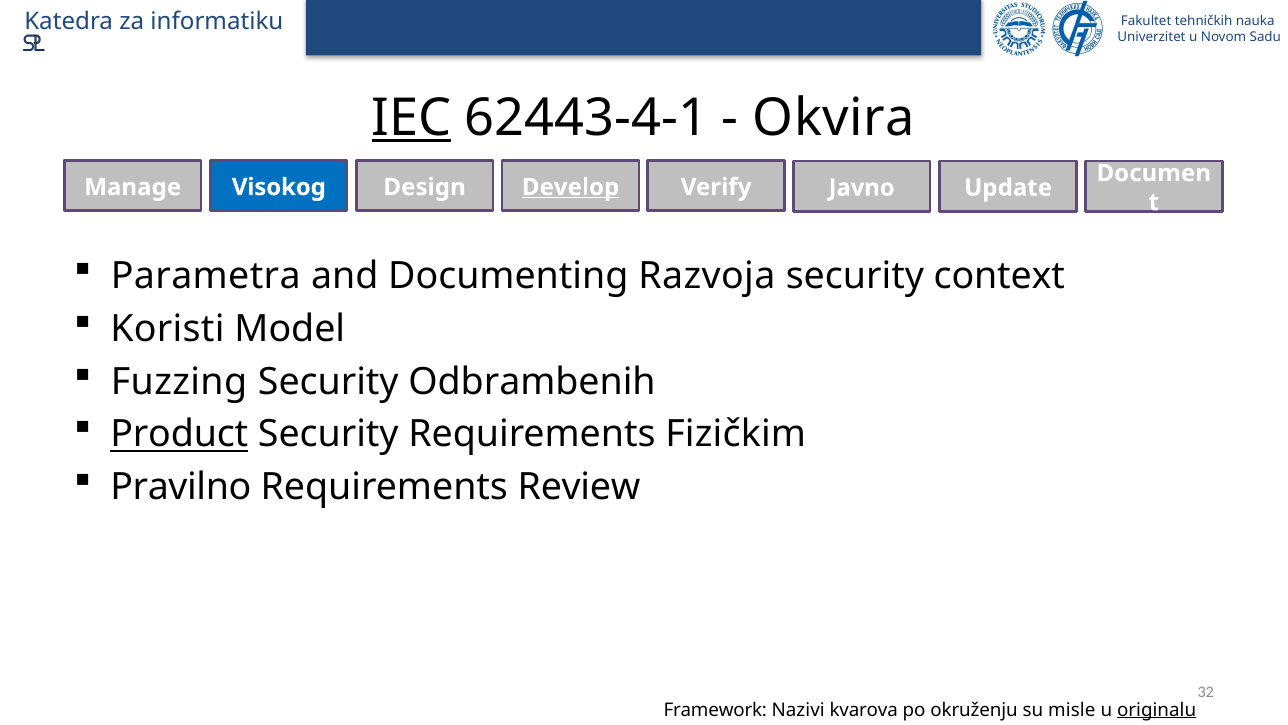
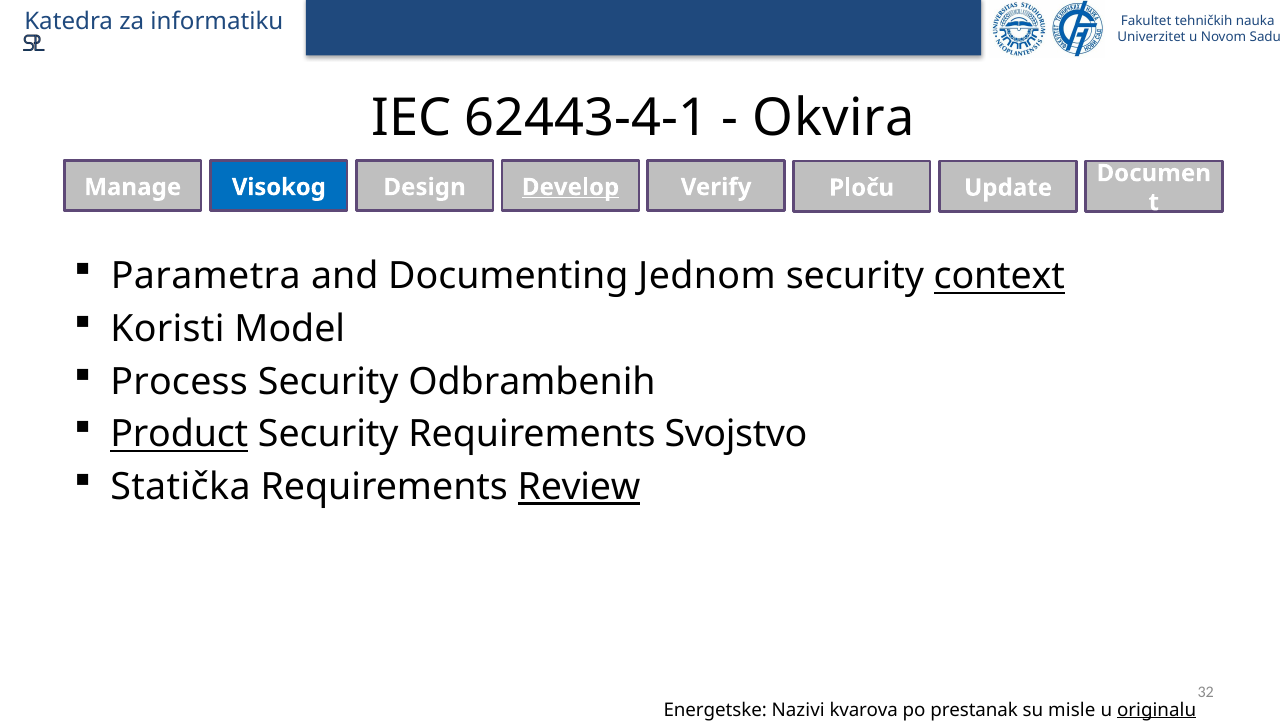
IEC underline: present -> none
Javno: Javno -> Ploču
Razvoja: Razvoja -> Jednom
context underline: none -> present
Fuzzing: Fuzzing -> Process
Fizičkim: Fizičkim -> Svojstvo
Pravilno: Pravilno -> Statička
Review underline: none -> present
Framework: Framework -> Energetske
okruženju: okruženju -> prestanak
